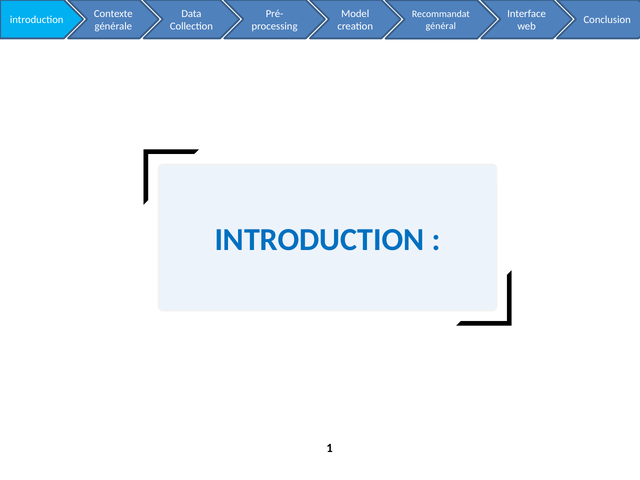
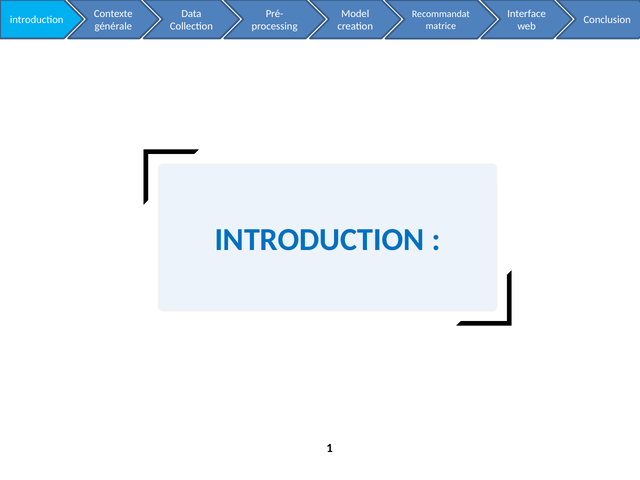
général: général -> matrice
